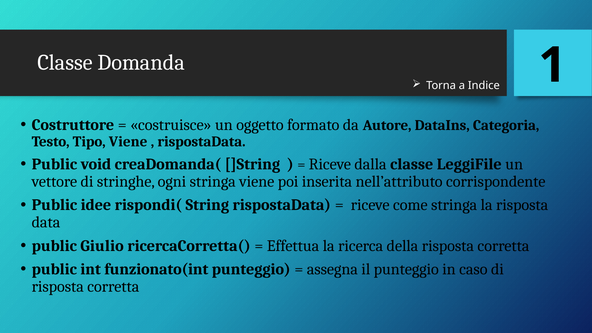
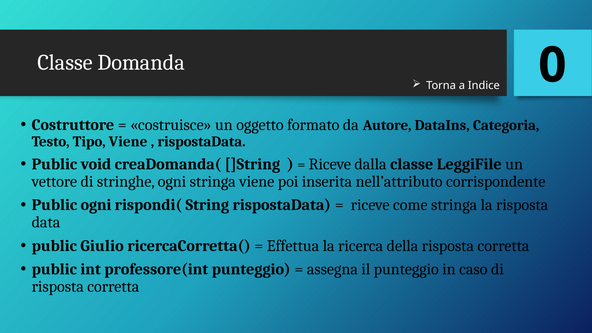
1: 1 -> 0
Public idee: idee -> ogni
funzionato(int: funzionato(int -> professore(int
